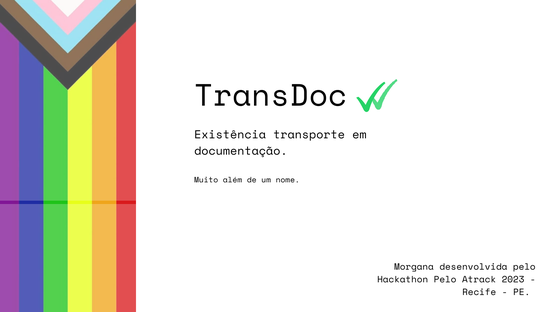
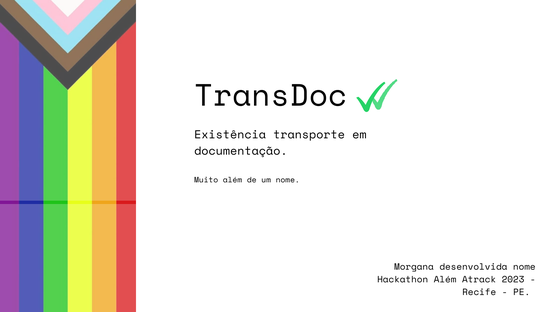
desenvolvida pelo: pelo -> nome
Hackathon Pelo: Pelo -> Além
